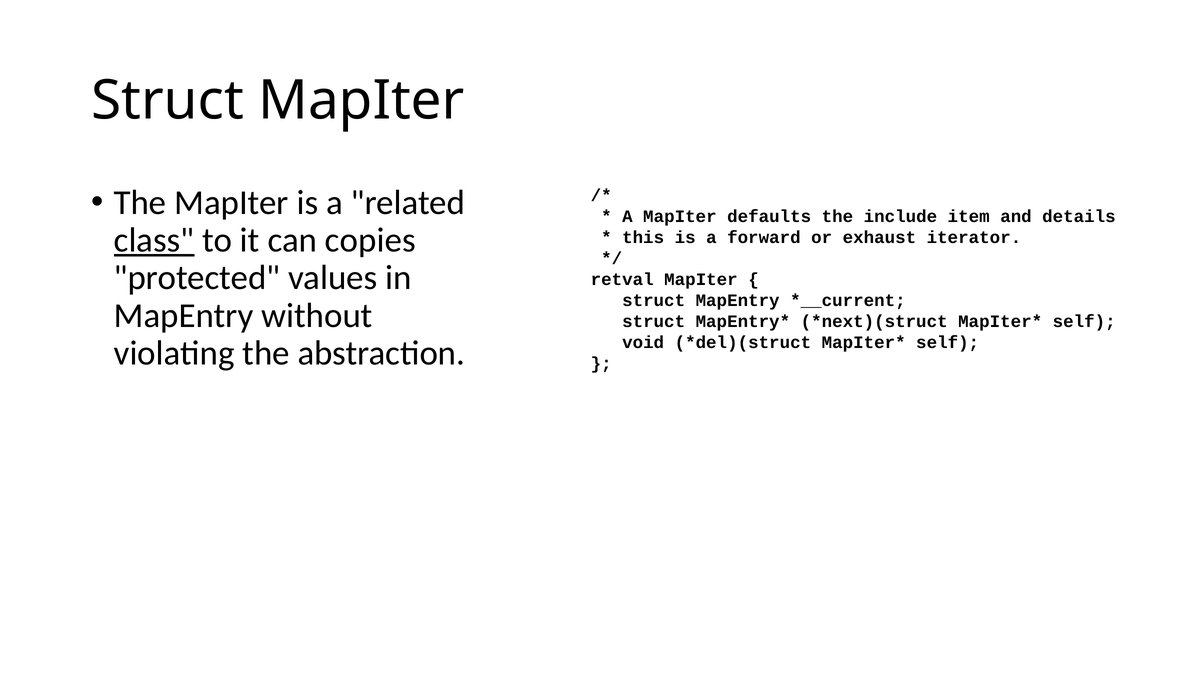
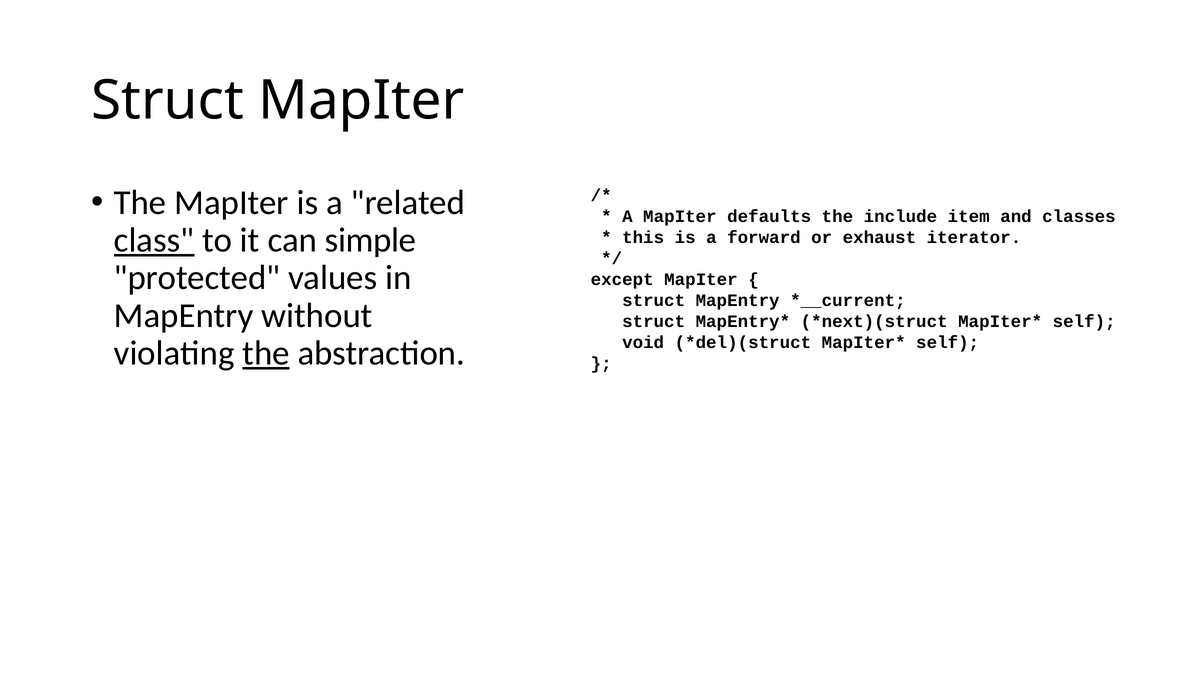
details: details -> classes
copies: copies -> simple
retval: retval -> except
the at (266, 353) underline: none -> present
